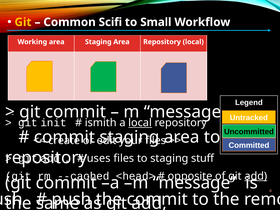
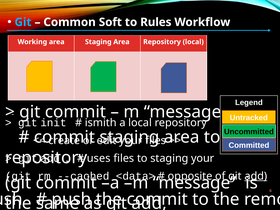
Git at (23, 22) colour: yellow -> light blue
Scifi: Scifi -> Soft
Small: Small -> Rules
local at (140, 123) underline: present -> none
staging stuff: stuff -> your
<head>: <head> -> <data>
